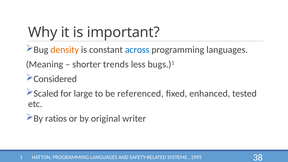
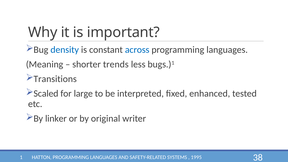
density colour: orange -> blue
Considered: Considered -> Transitions
referenced: referenced -> interpreted
ratios: ratios -> linker
